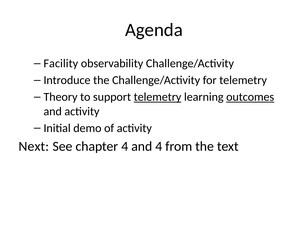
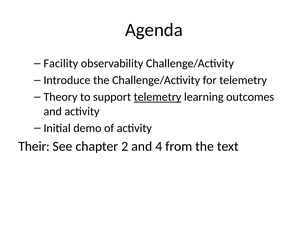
outcomes underline: present -> none
Next: Next -> Their
chapter 4: 4 -> 2
